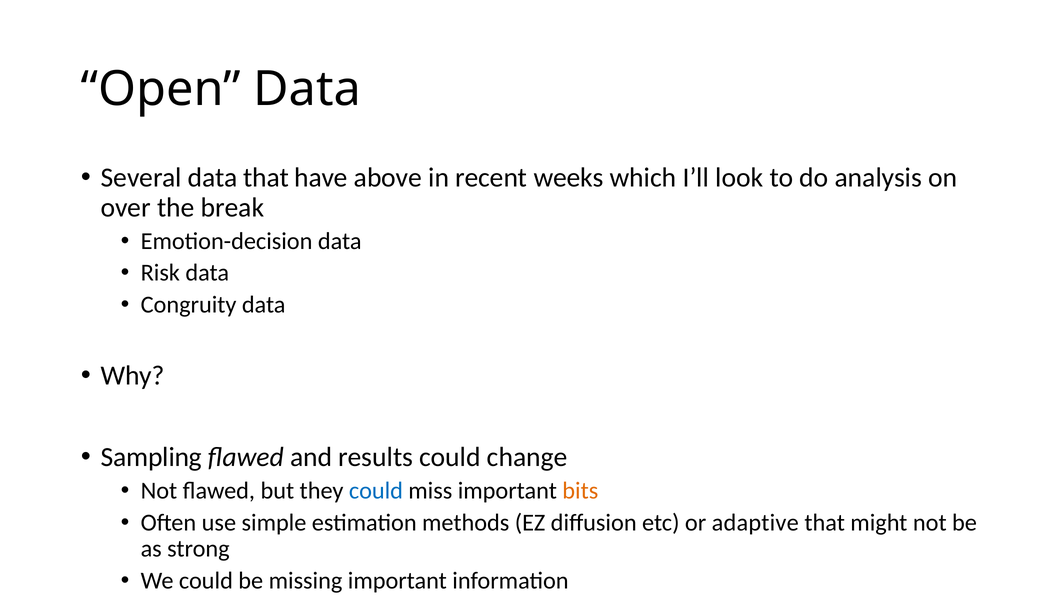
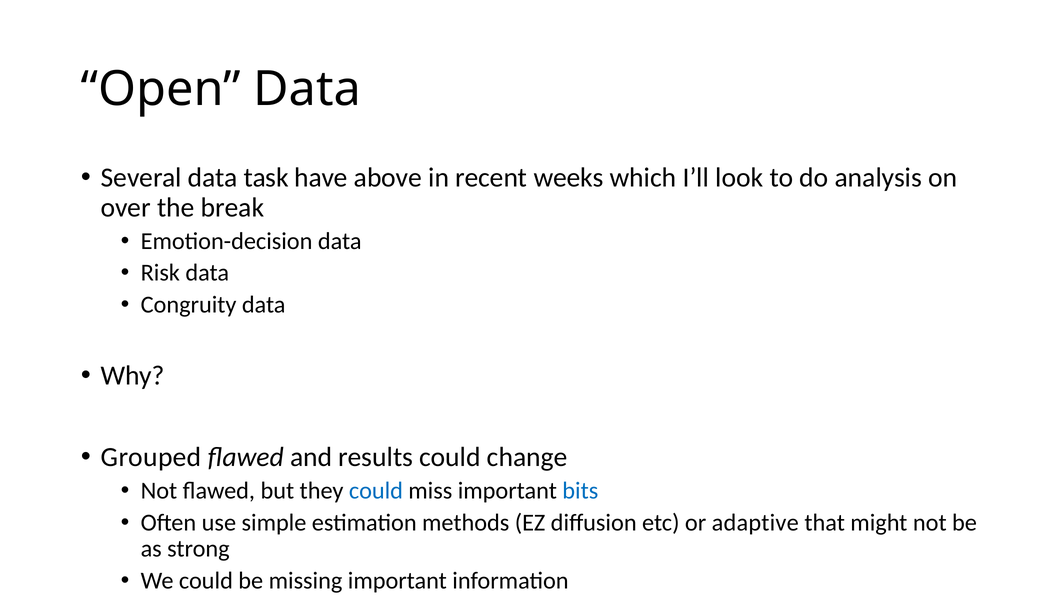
data that: that -> task
Sampling: Sampling -> Grouped
bits colour: orange -> blue
